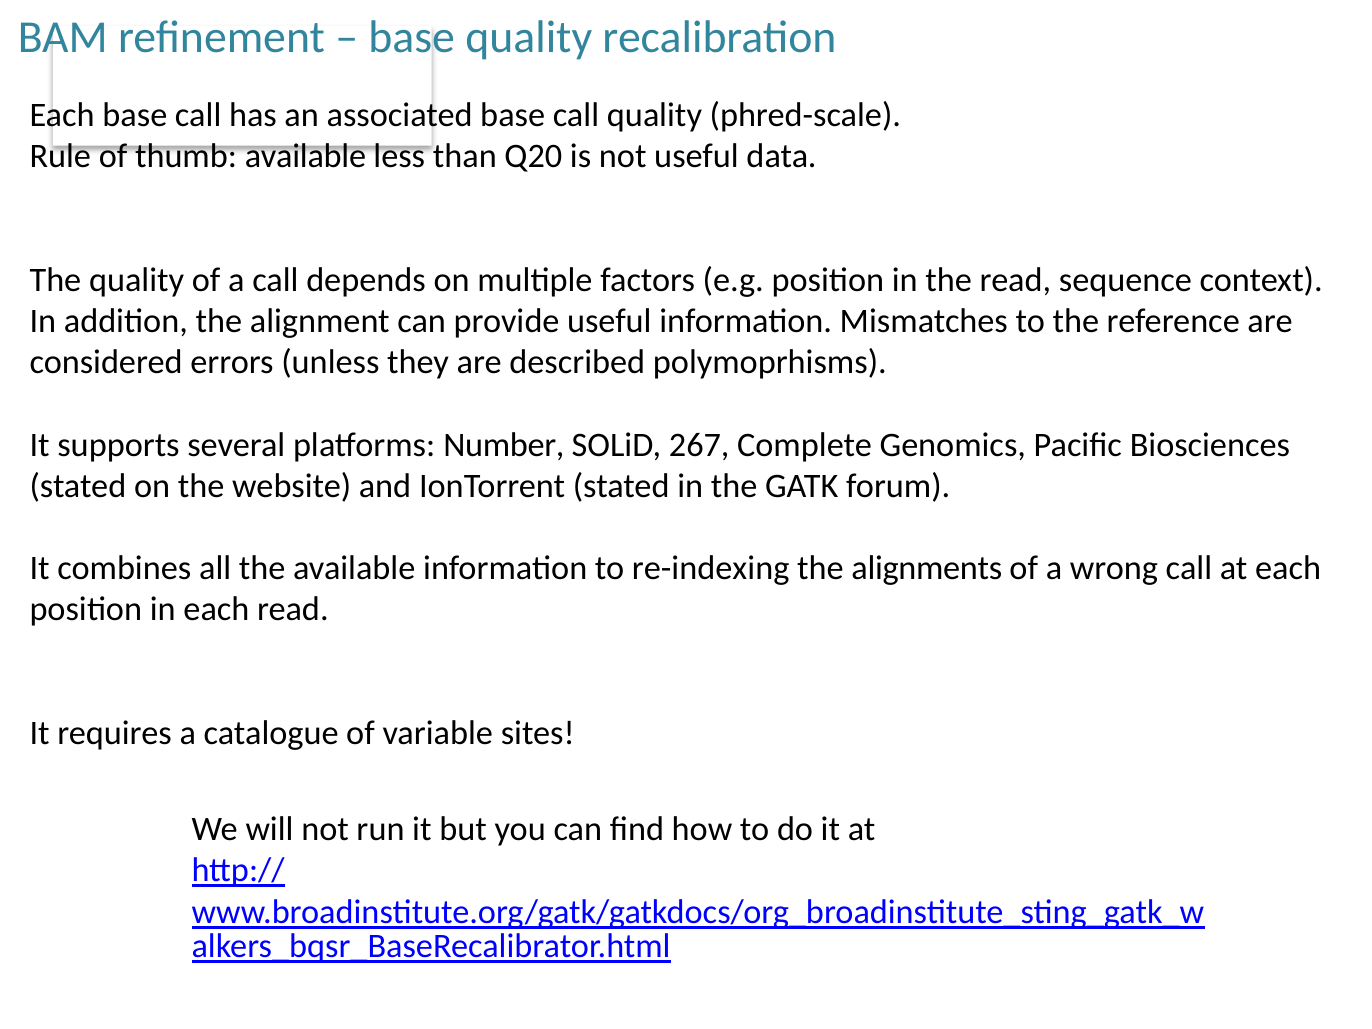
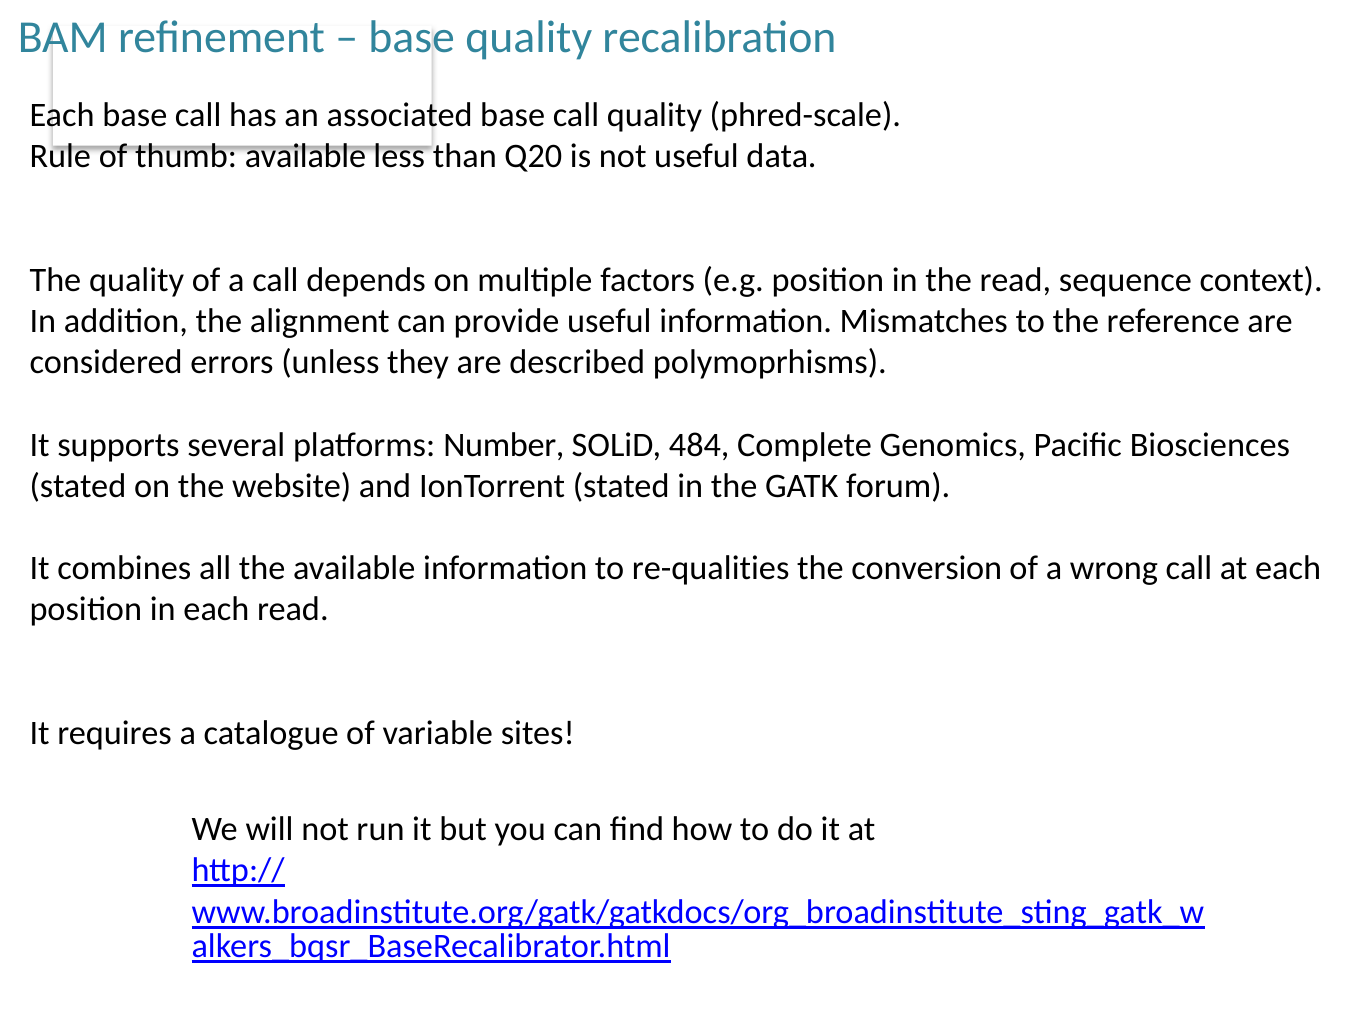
267: 267 -> 484
re-indexing: re-indexing -> re-qualities
alignments: alignments -> conversion
